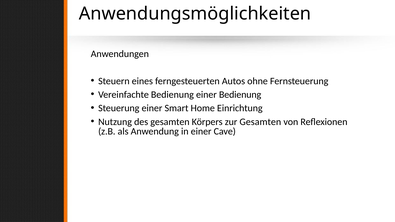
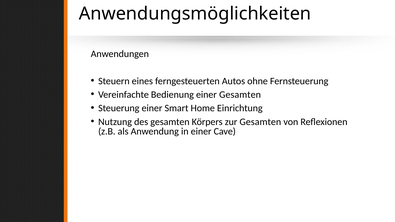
einer Bedienung: Bedienung -> Gesamten
